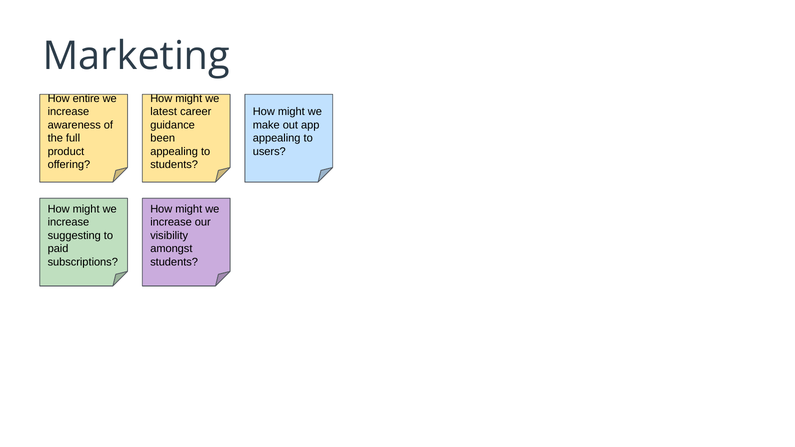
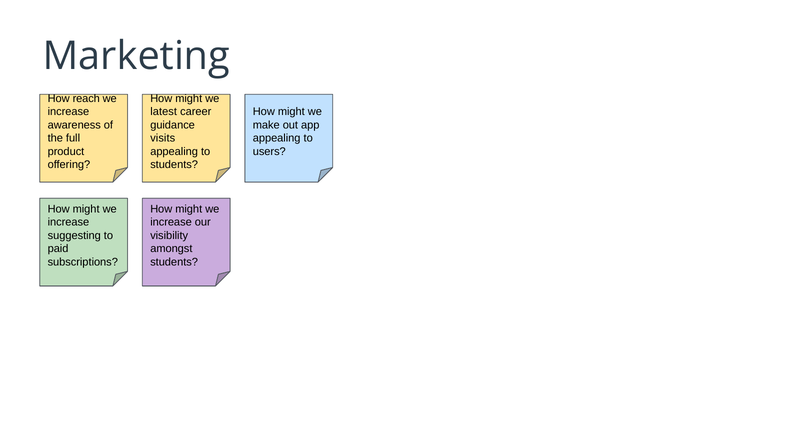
entire: entire -> reach
been: been -> visits
